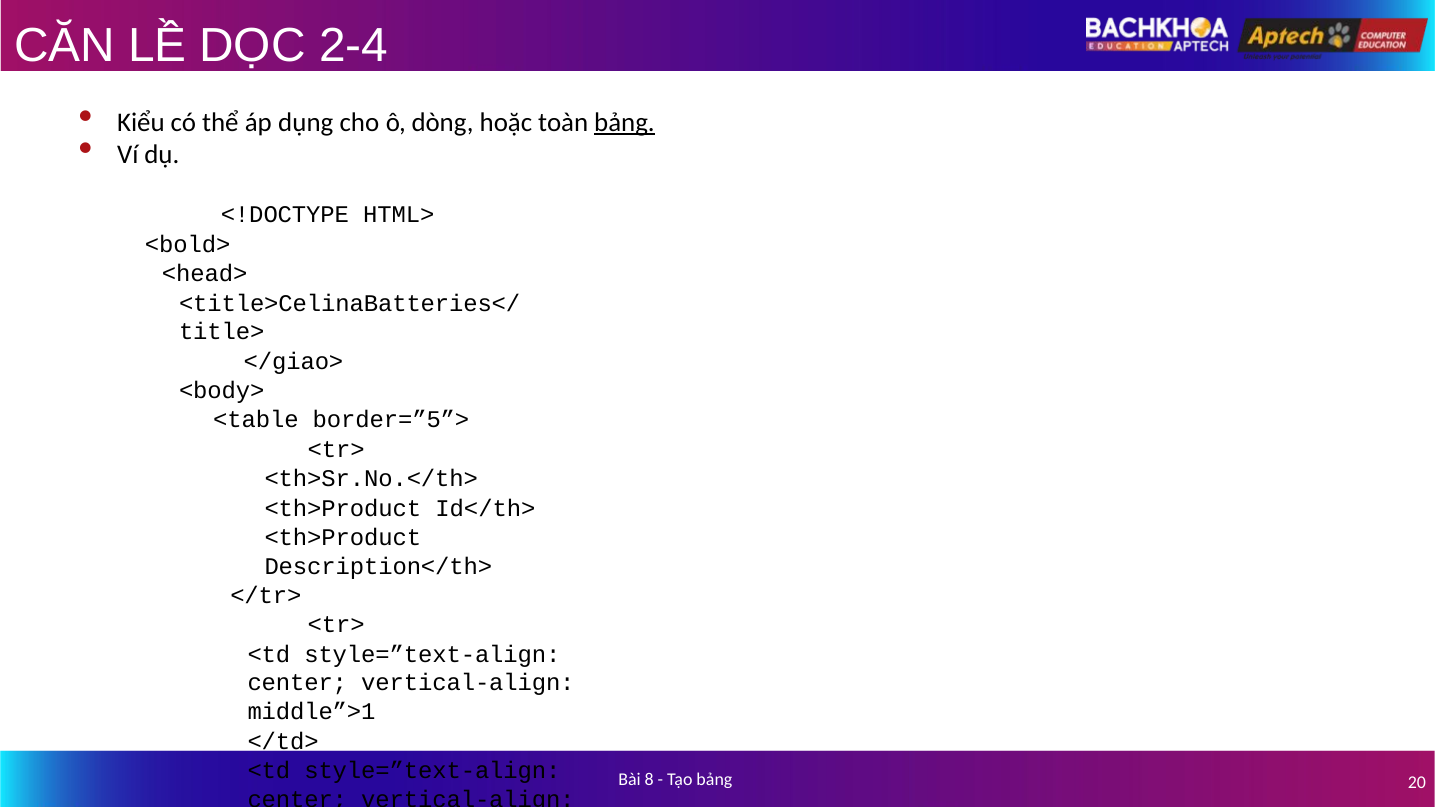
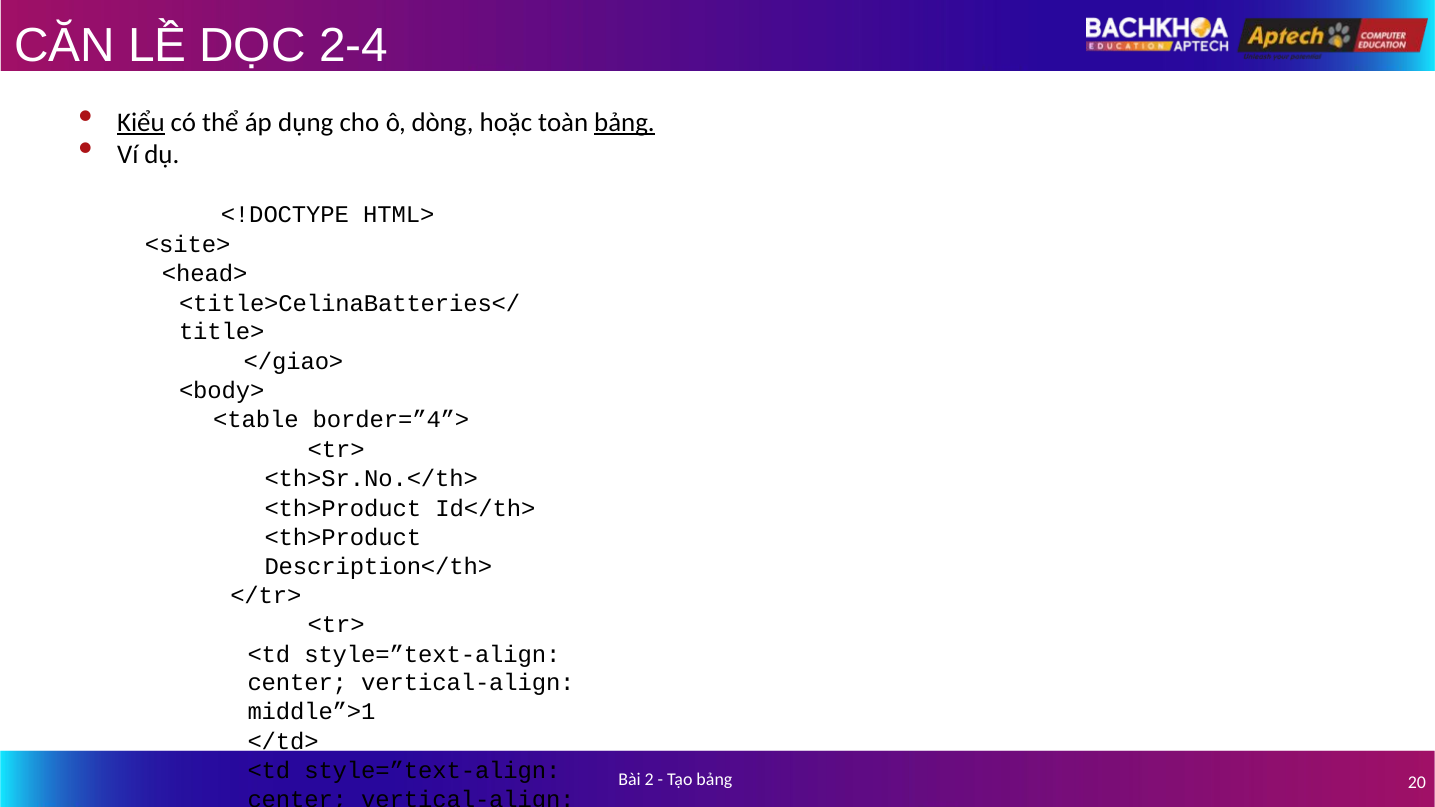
Kiểu underline: none -> present
<bold>: <bold> -> <site>
border=”5”>: border=”5”> -> border=”4”>
8: 8 -> 2
